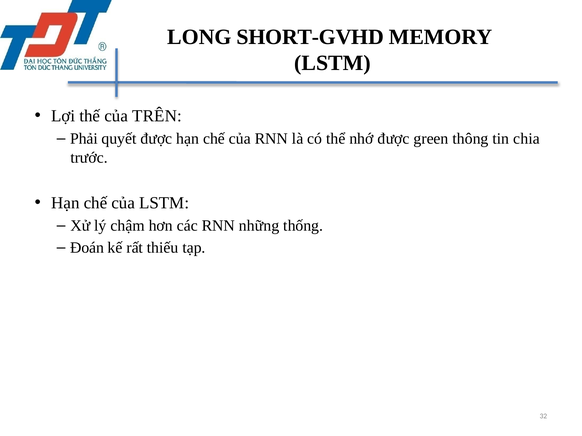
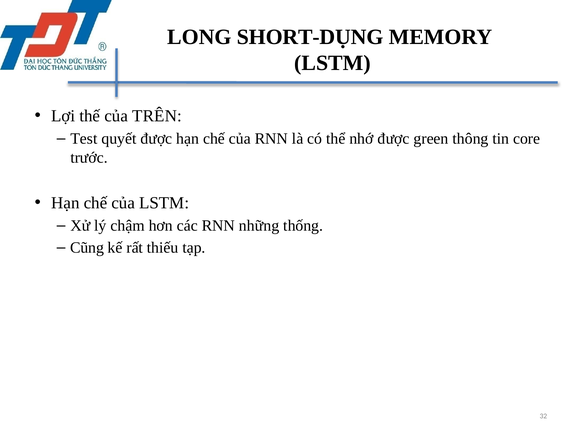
SHORT-GVHD: SHORT-GVHD -> SHORT-DỤNG
Phải: Phải -> Test
chia: chia -> core
Đoán: Đoán -> Cũng
